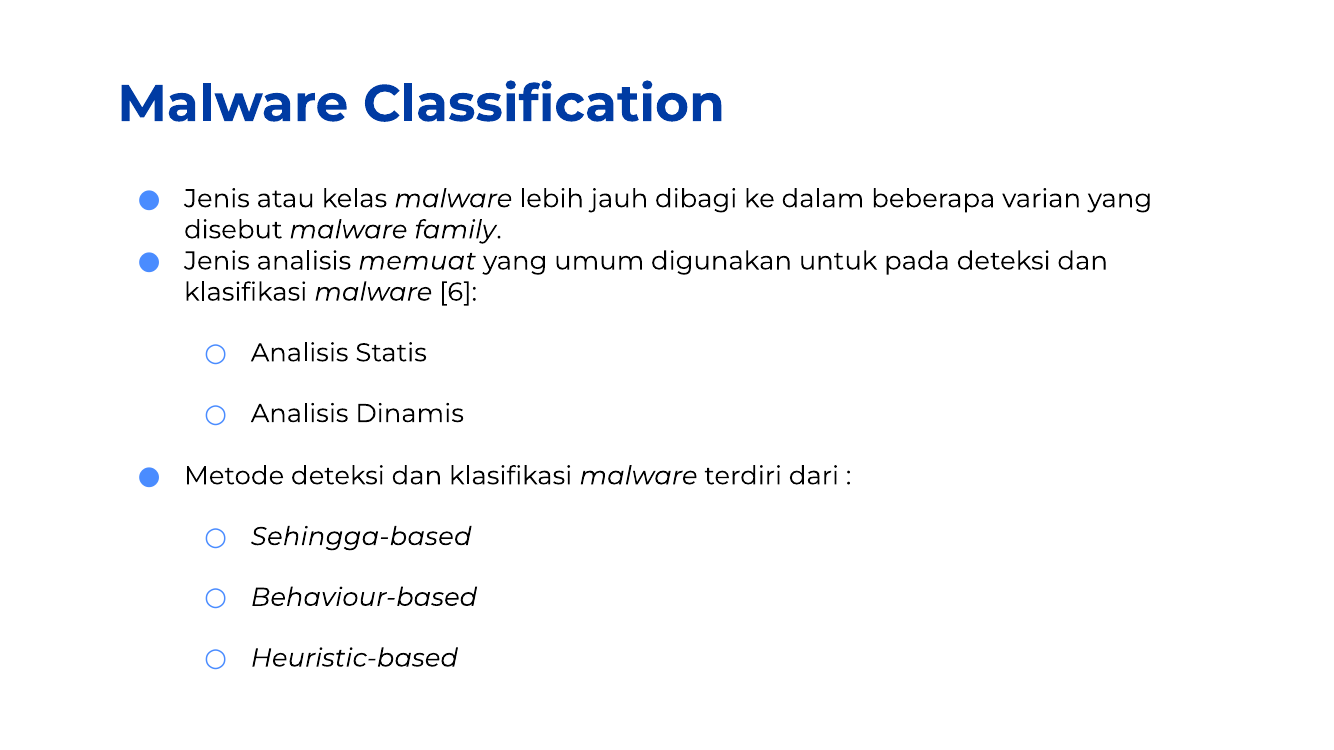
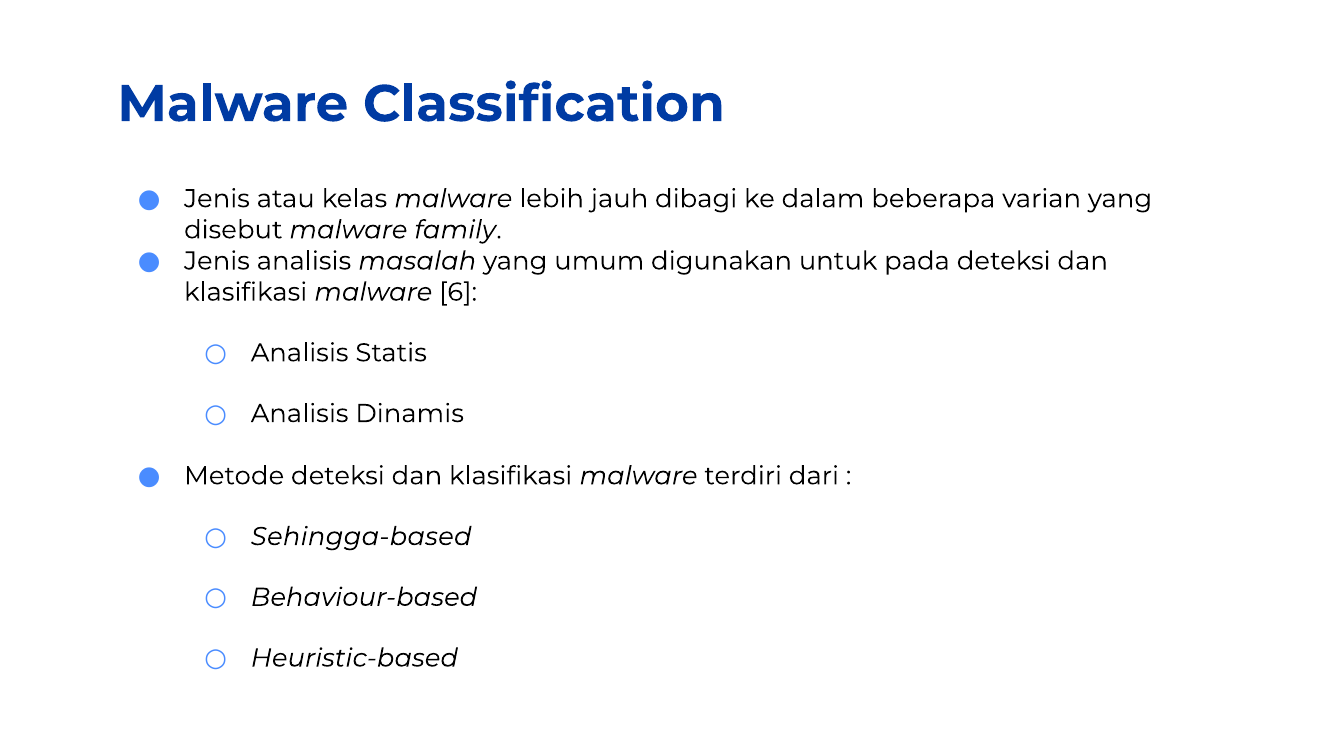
memuat: memuat -> masalah
